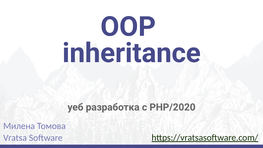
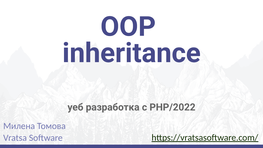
РНР/2020: РНР/2020 -> РНР/2022
